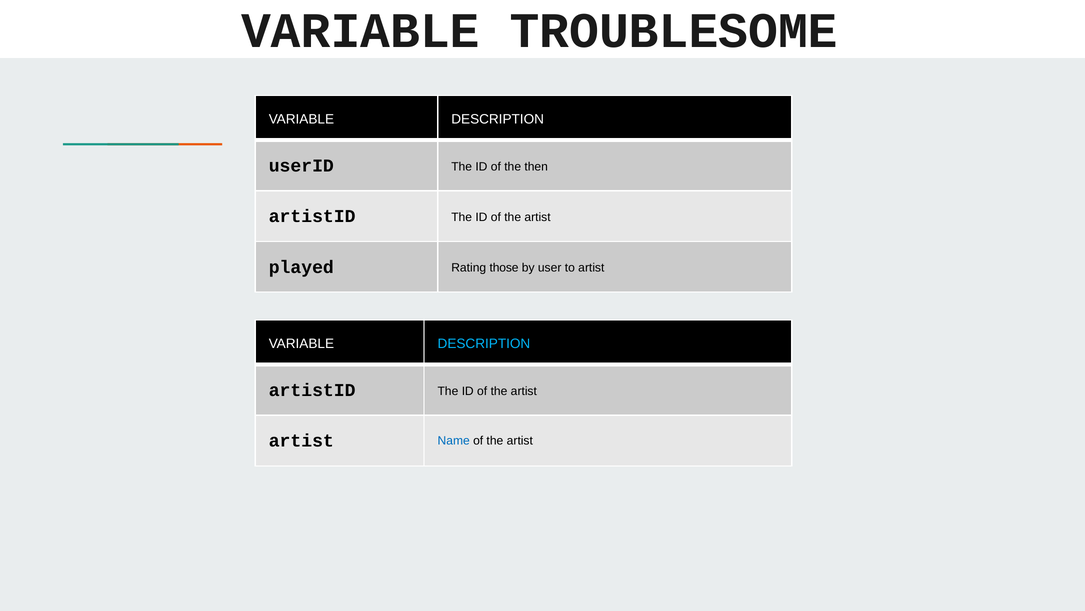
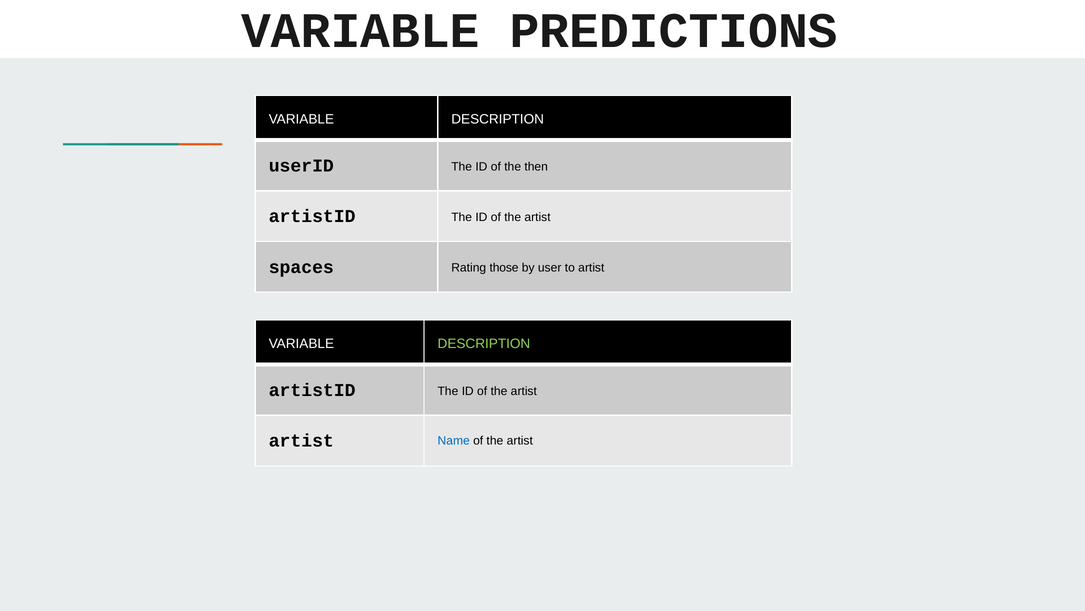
TROUBLESOME: TROUBLESOME -> PREDICTIONS
played: played -> spaces
DESCRIPTION at (484, 343) colour: light blue -> light green
